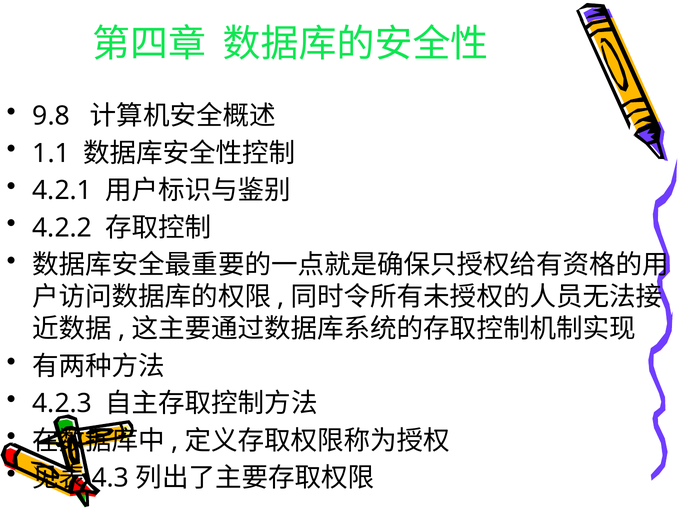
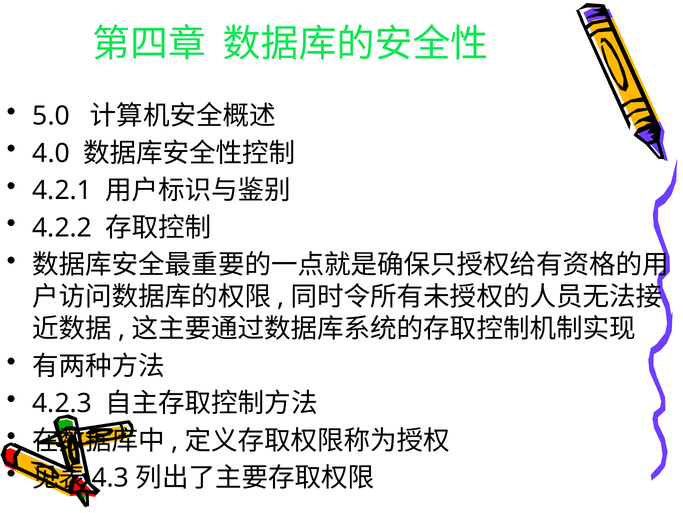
9.8: 9.8 -> 5.0
1.1: 1.1 -> 4.0
